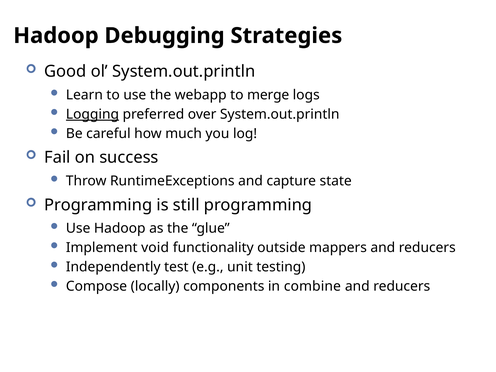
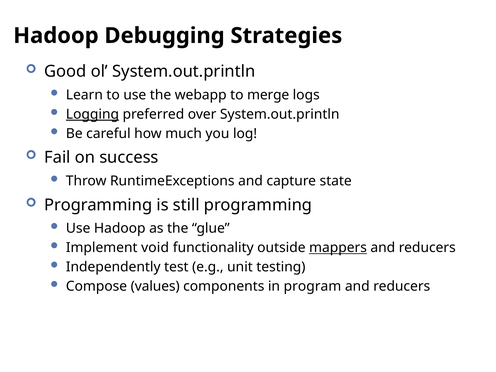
mappers underline: none -> present
locally: locally -> values
combine: combine -> program
